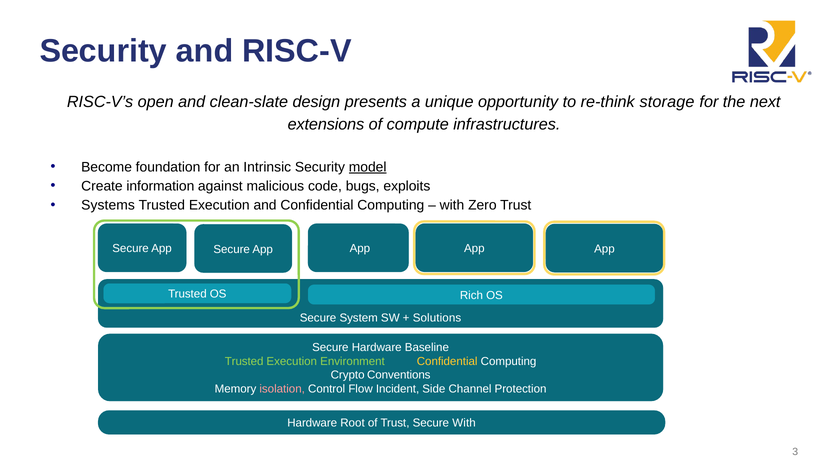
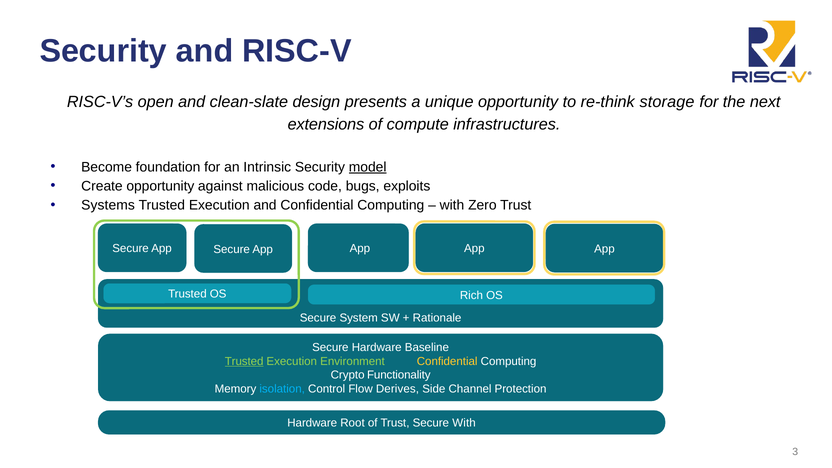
Create information: information -> opportunity
Solutions: Solutions -> Rationale
Trusted at (244, 361) underline: none -> present
Conventions: Conventions -> Functionality
isolation colour: pink -> light blue
Incident: Incident -> Derives
